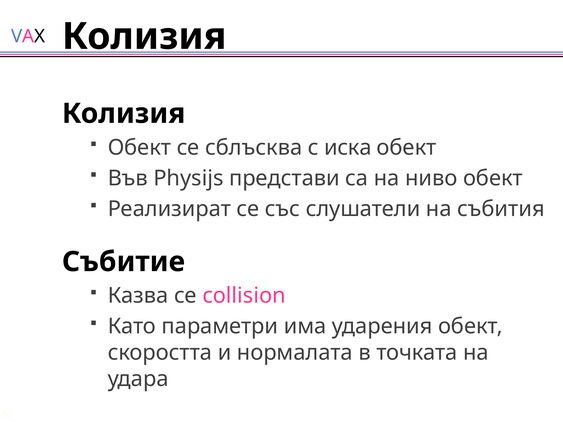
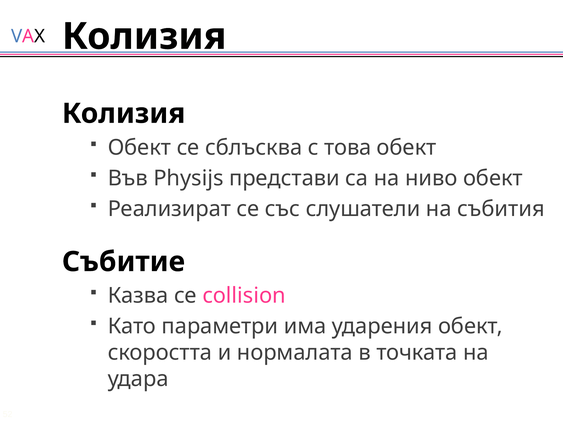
иска: иска -> това
